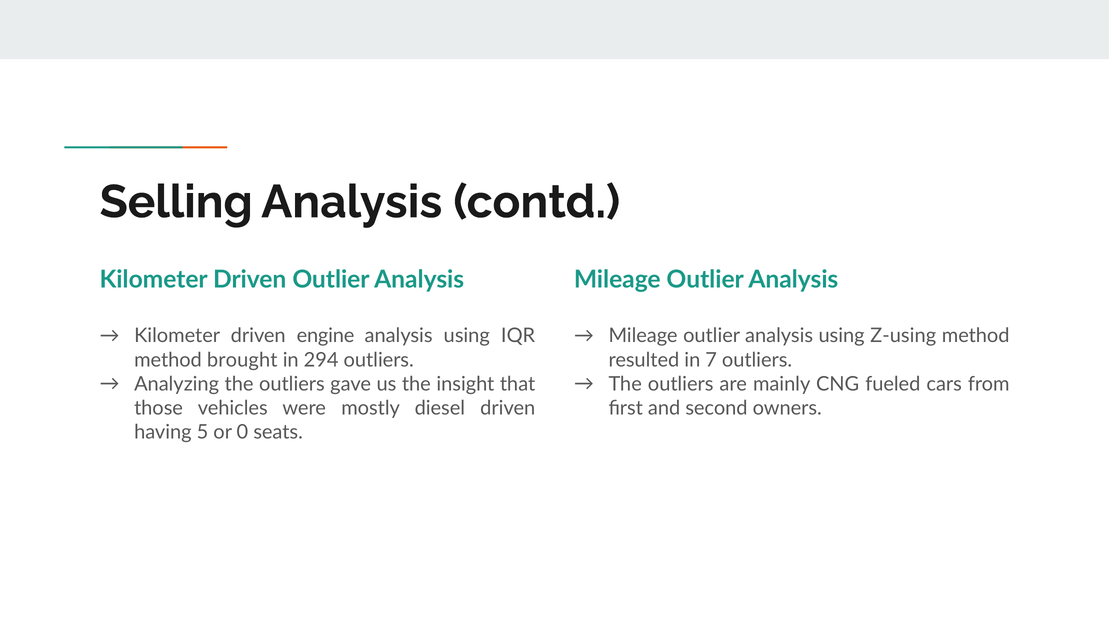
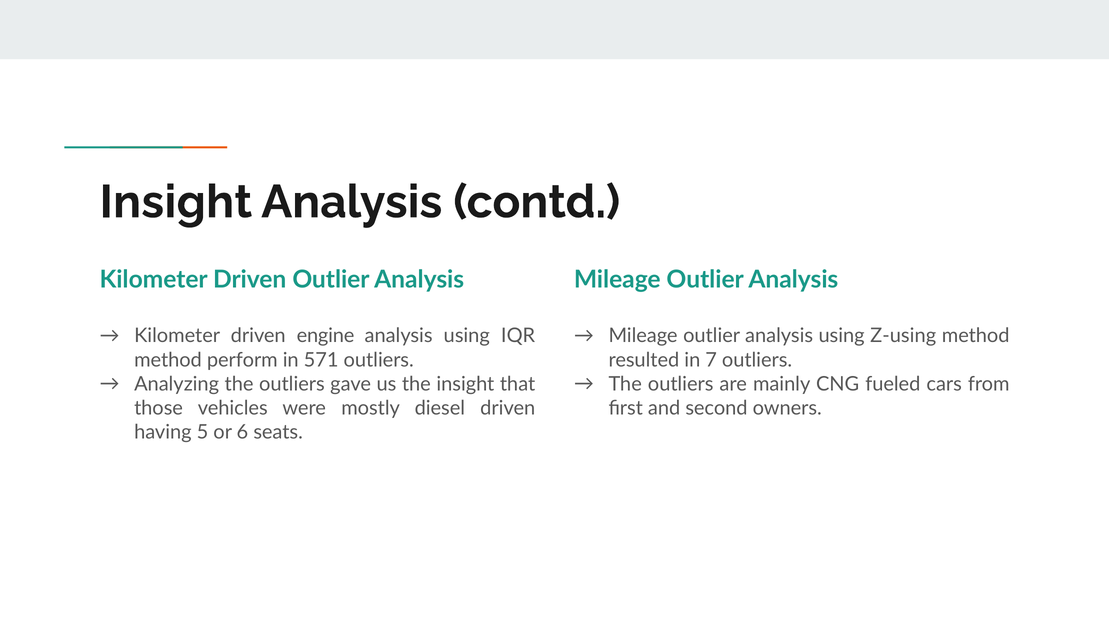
Selling at (176, 202): Selling -> Insight
brought: brought -> perform
294: 294 -> 571
0: 0 -> 6
